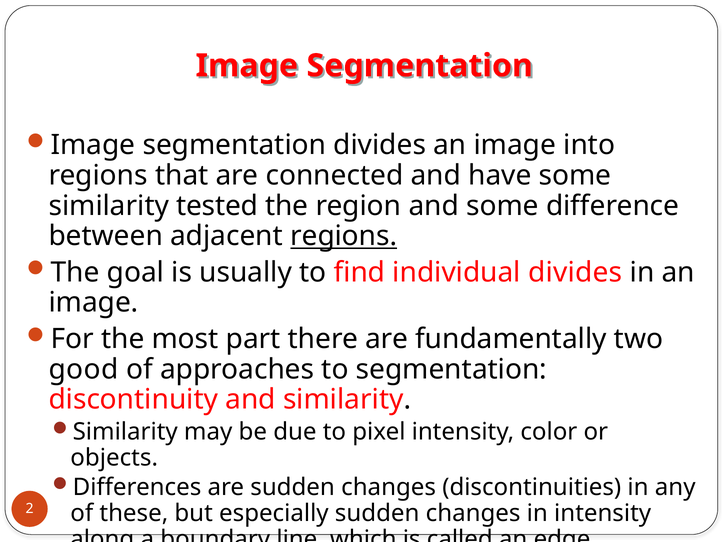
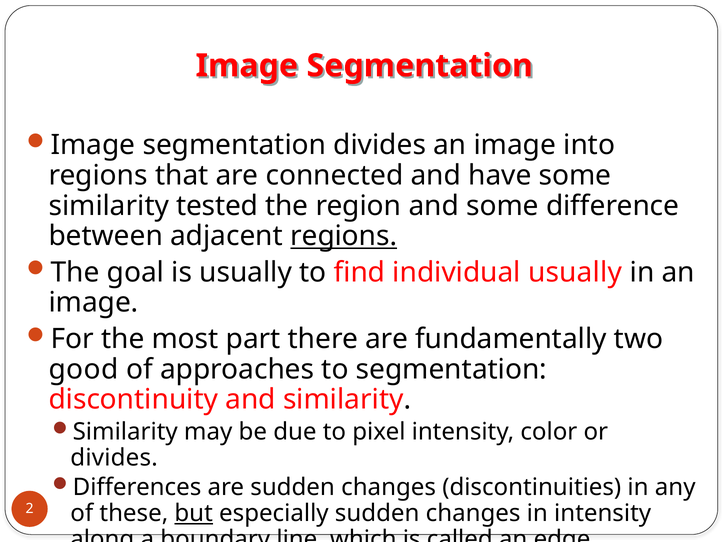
individual divides: divides -> usually
objects at (114, 458): objects -> divides
but underline: none -> present
